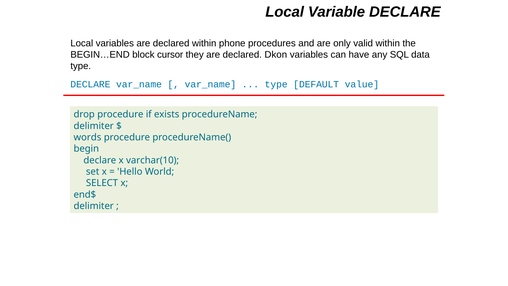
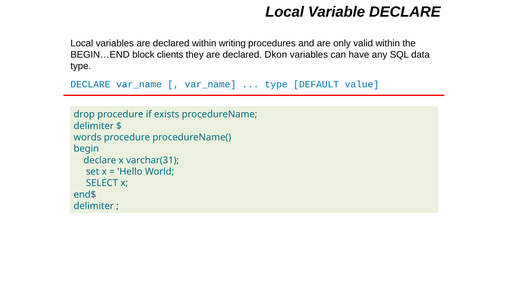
phone: phone -> writing
cursor: cursor -> clients
varchar(10: varchar(10 -> varchar(31
